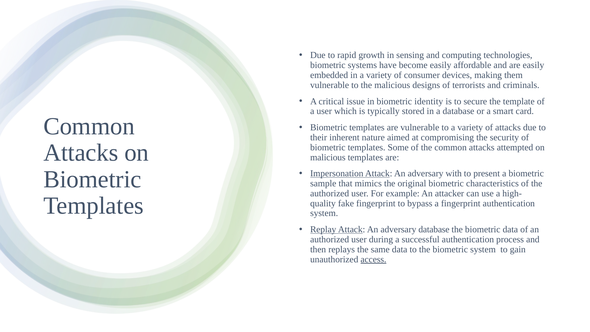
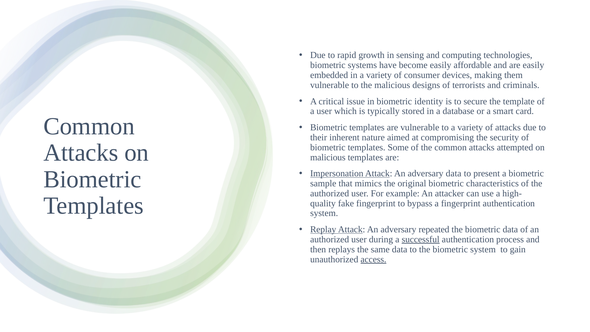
adversary with: with -> data
adversary database: database -> repeated
successful underline: none -> present
